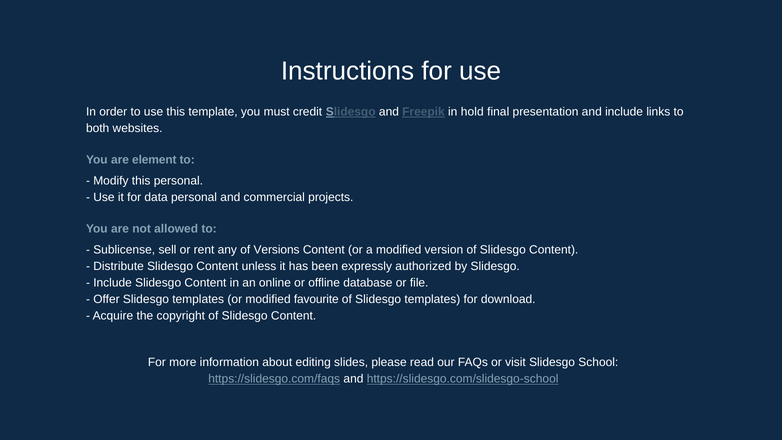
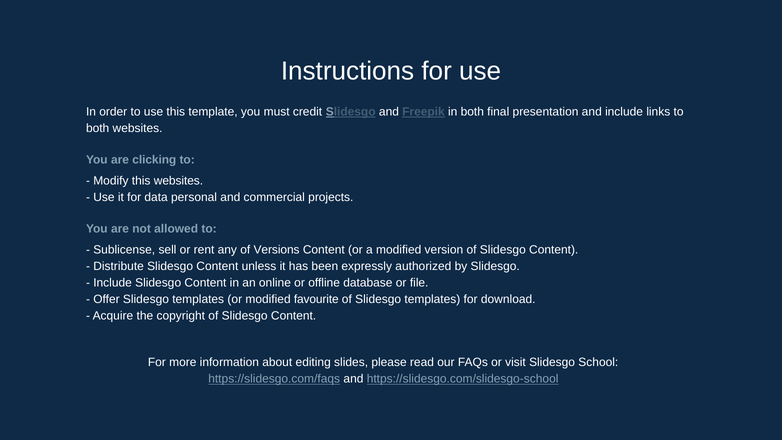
in hold: hold -> both
element: element -> clicking
this personal: personal -> websites
